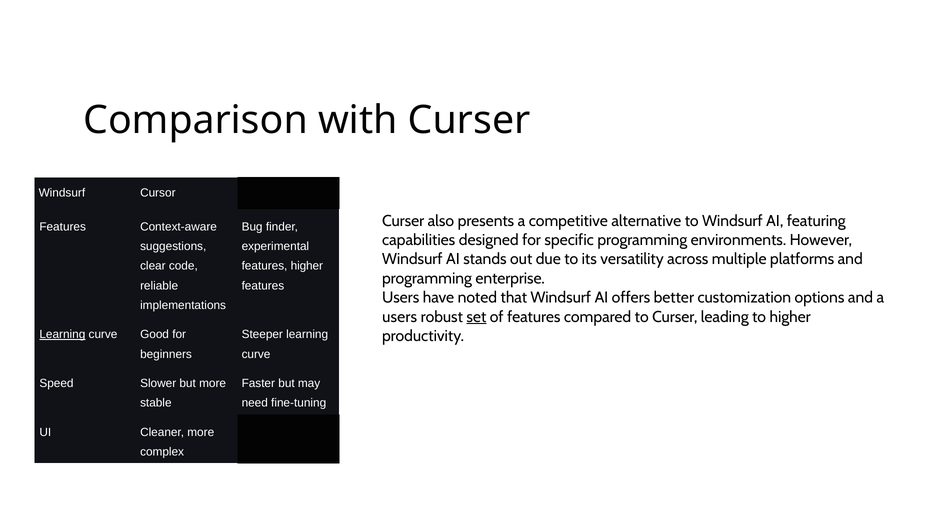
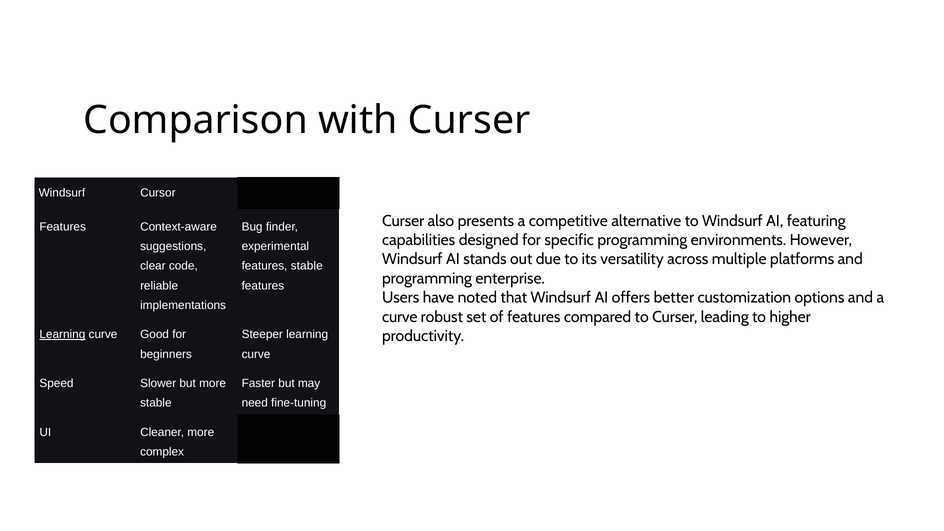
features higher: higher -> stable
users at (400, 317): users -> curve
set underline: present -> none
